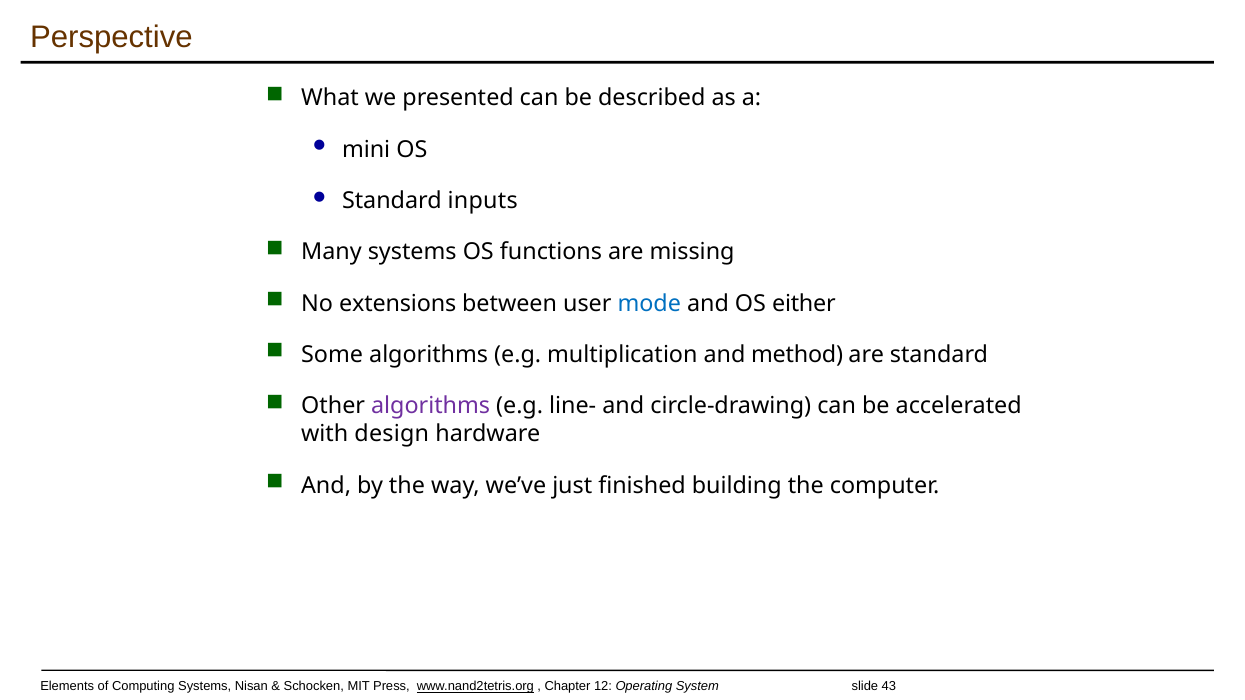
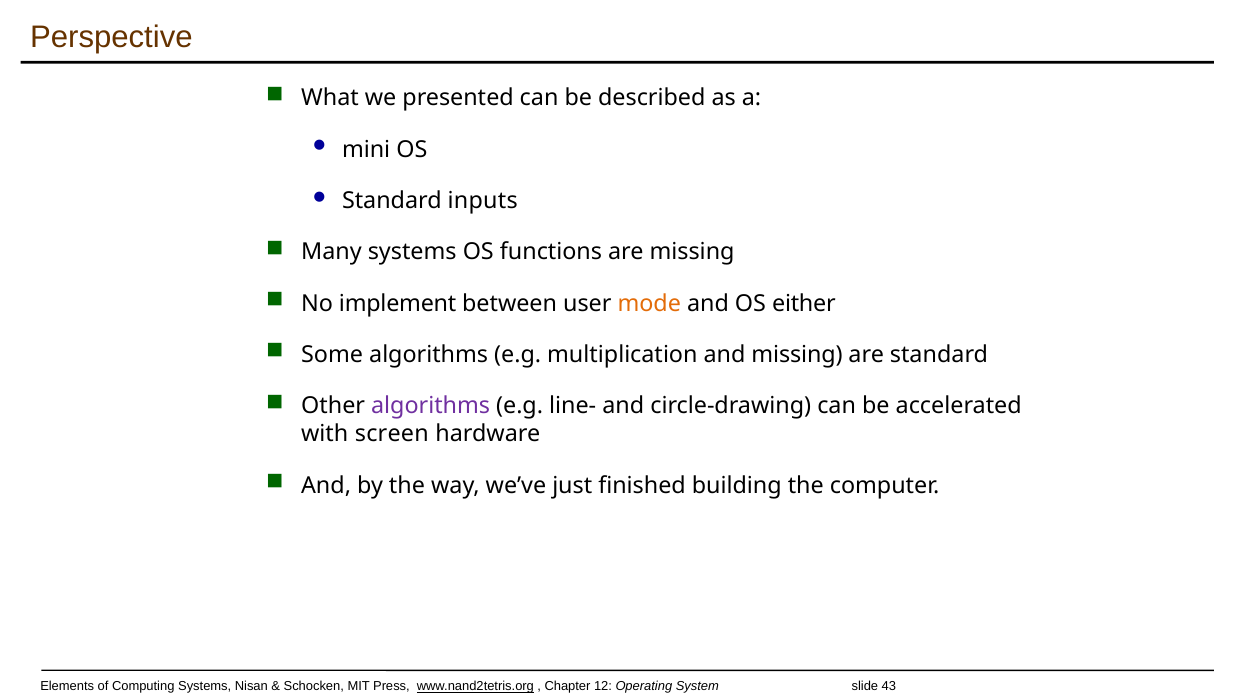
extensions: extensions -> implement
mode colour: blue -> orange
and method: method -> missing
design: design -> screen
